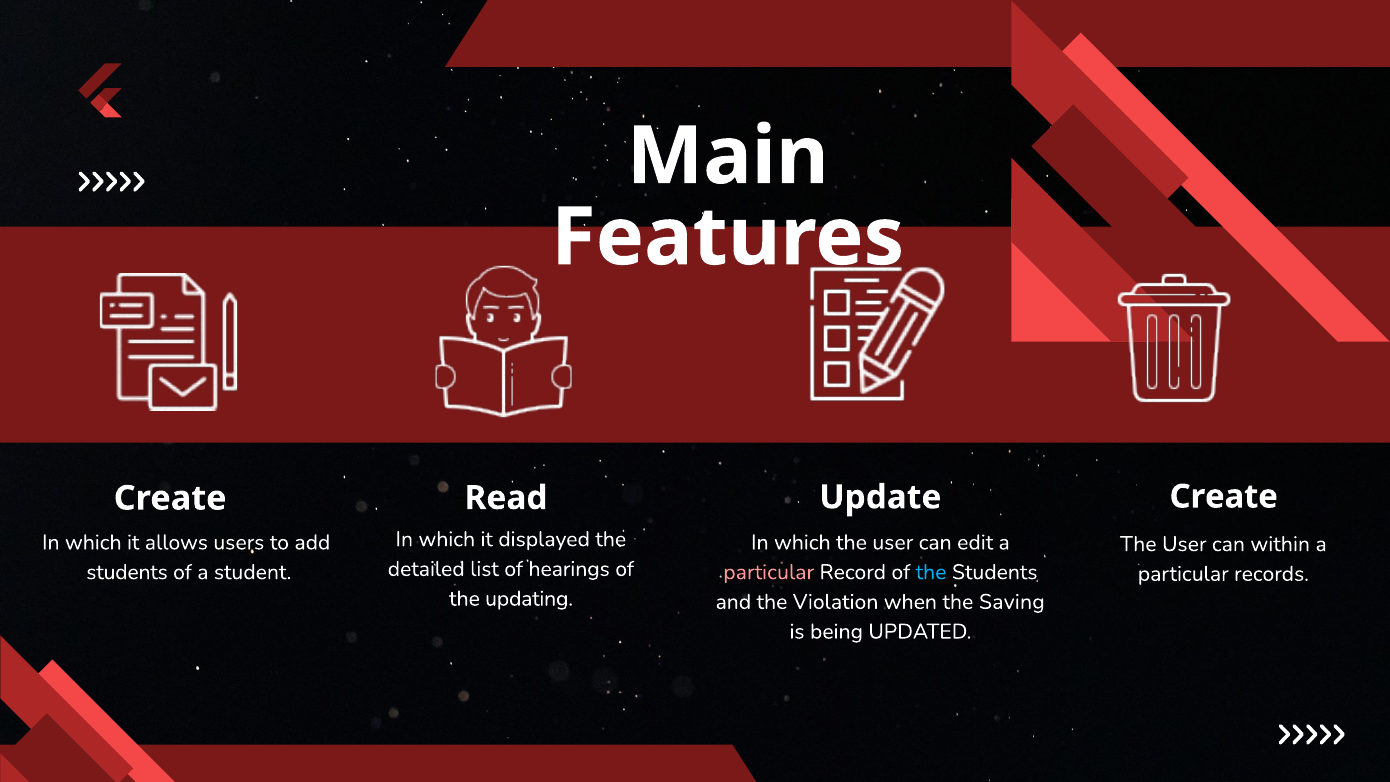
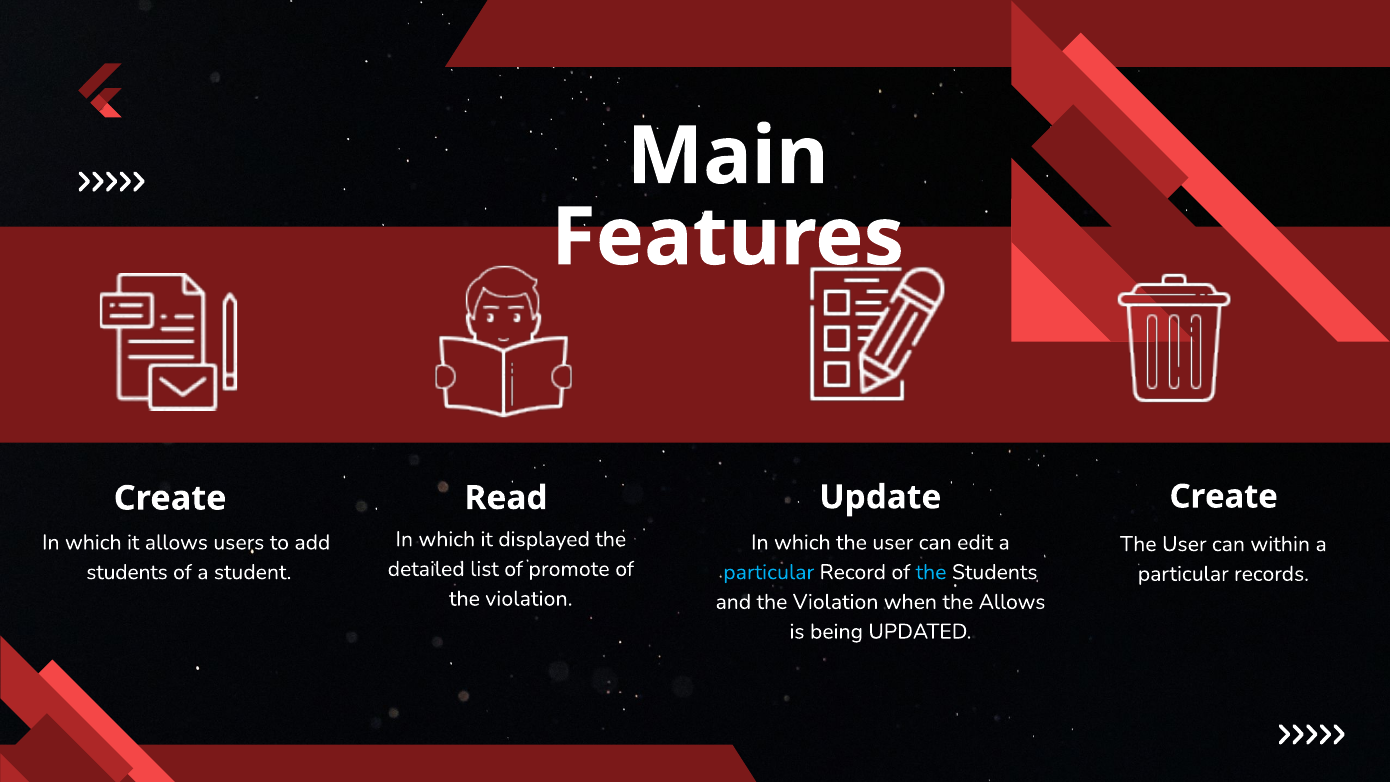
hearings: hearings -> promote
particular at (769, 572) colour: pink -> light blue
updating at (529, 599): updating -> violation
the Saving: Saving -> Allows
